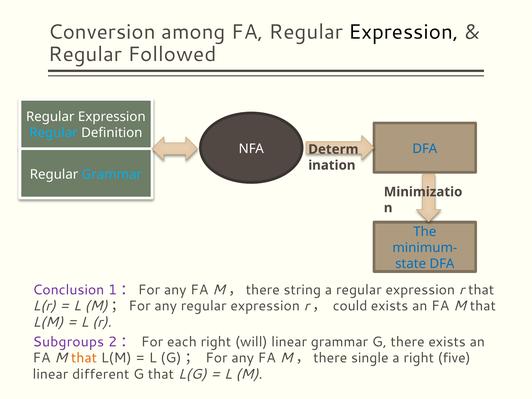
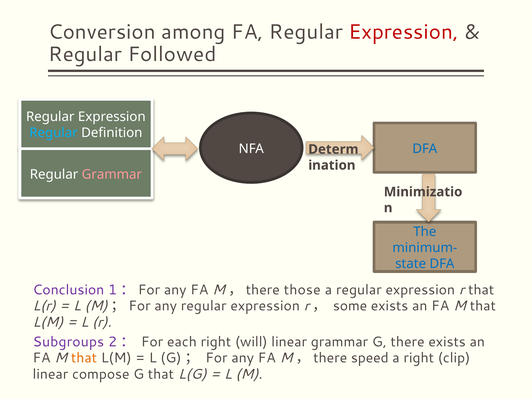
Expression at (404, 32) colour: black -> red
Grammar at (112, 174) colour: light blue -> pink
string: string -> those
could: could -> some
single: single -> speed
five: five -> clip
different: different -> compose
